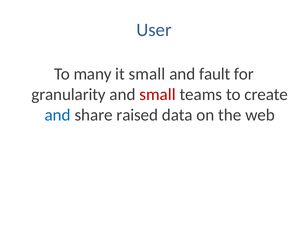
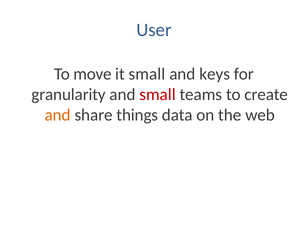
many: many -> move
fault: fault -> keys
and at (58, 115) colour: blue -> orange
raised: raised -> things
